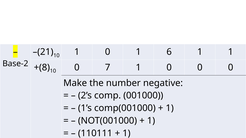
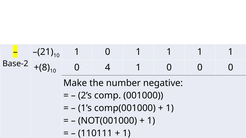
0 1 6: 6 -> 1
7: 7 -> 4
